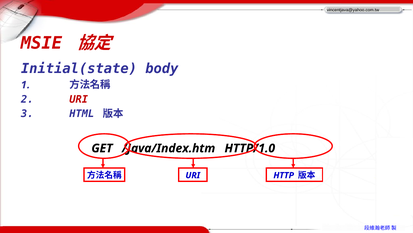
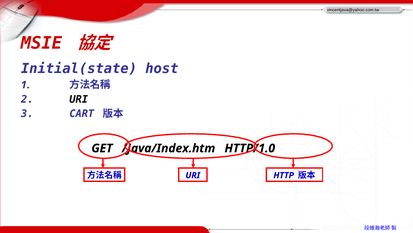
body: body -> host
URI at (79, 99) colour: red -> black
HTML: HTML -> CART
